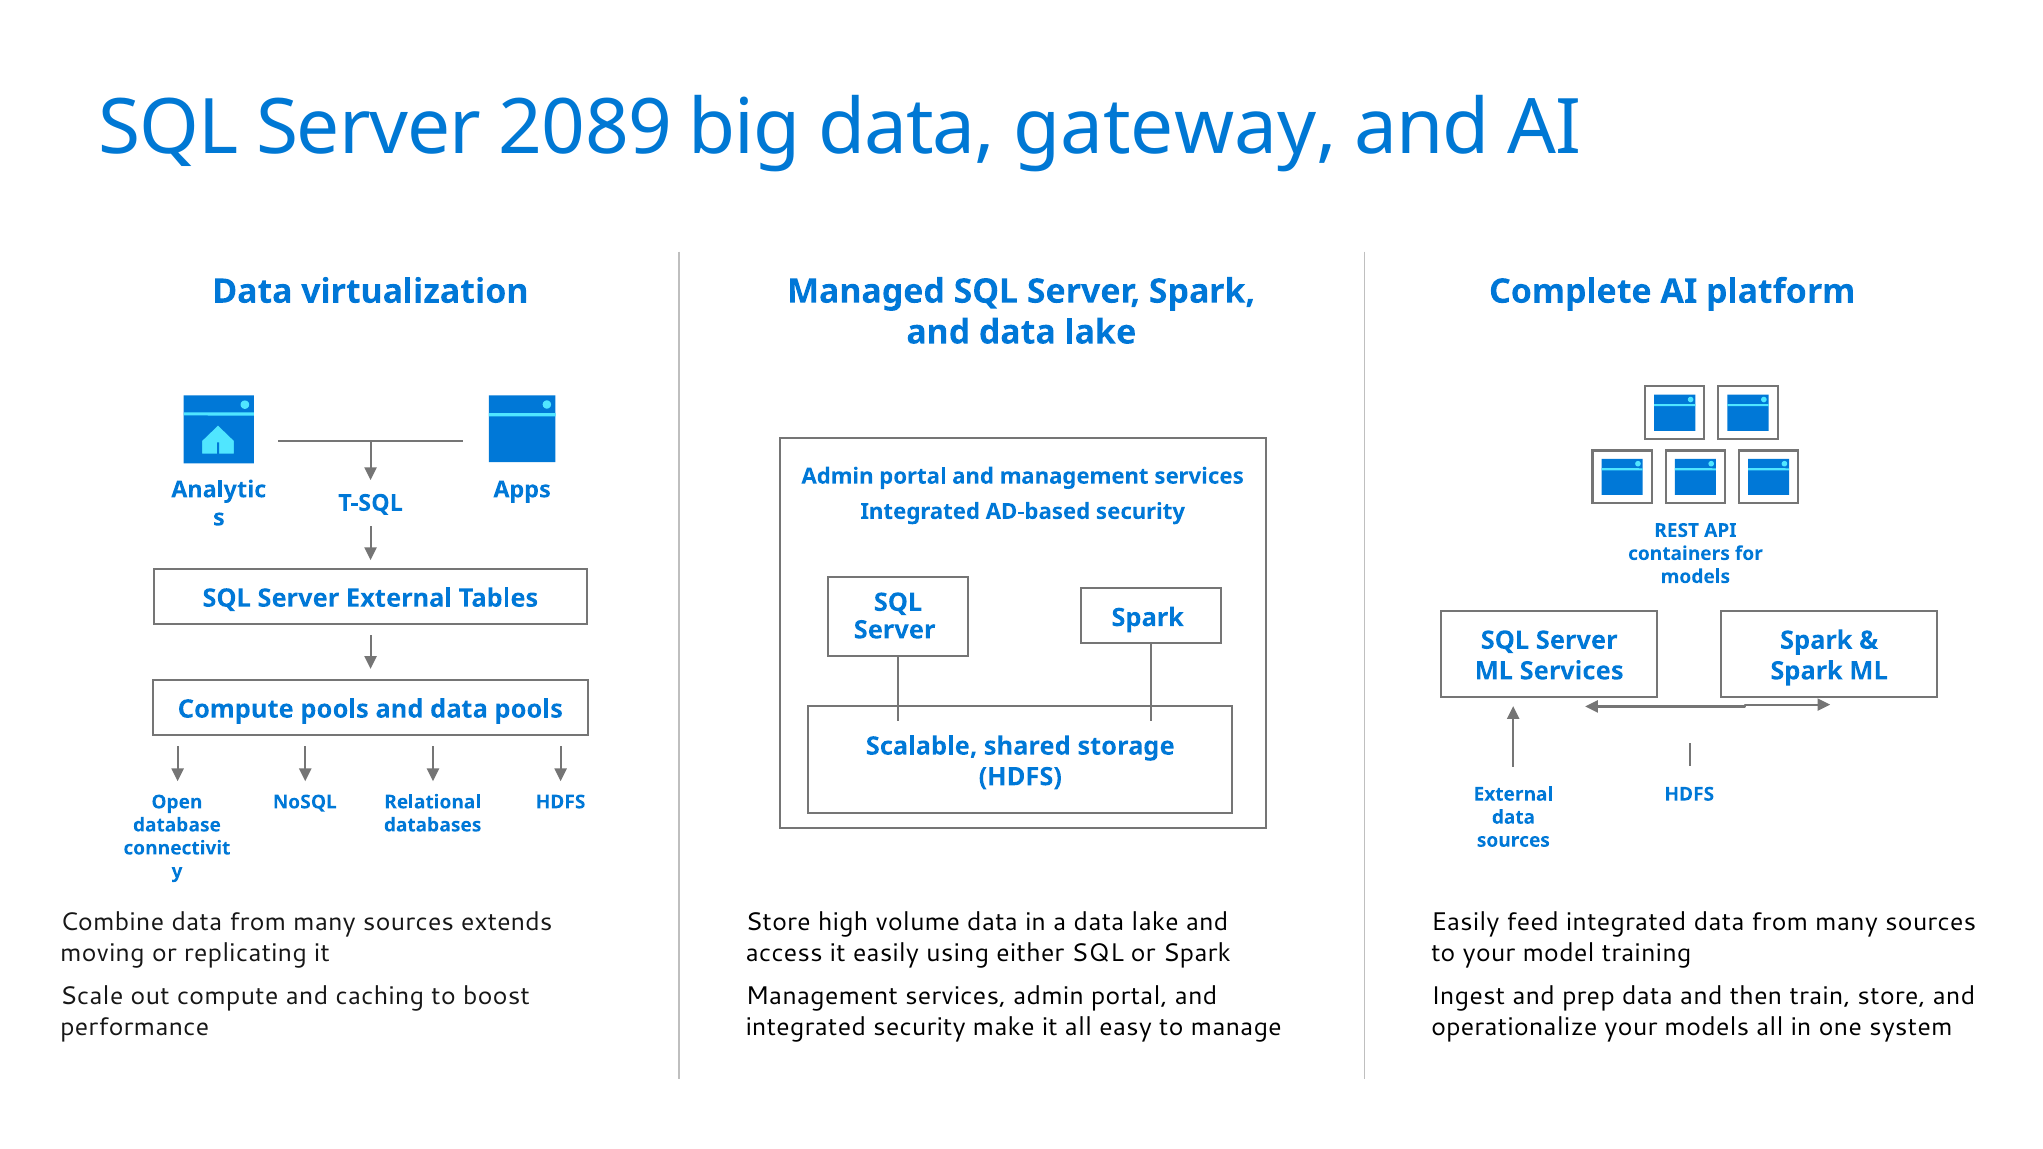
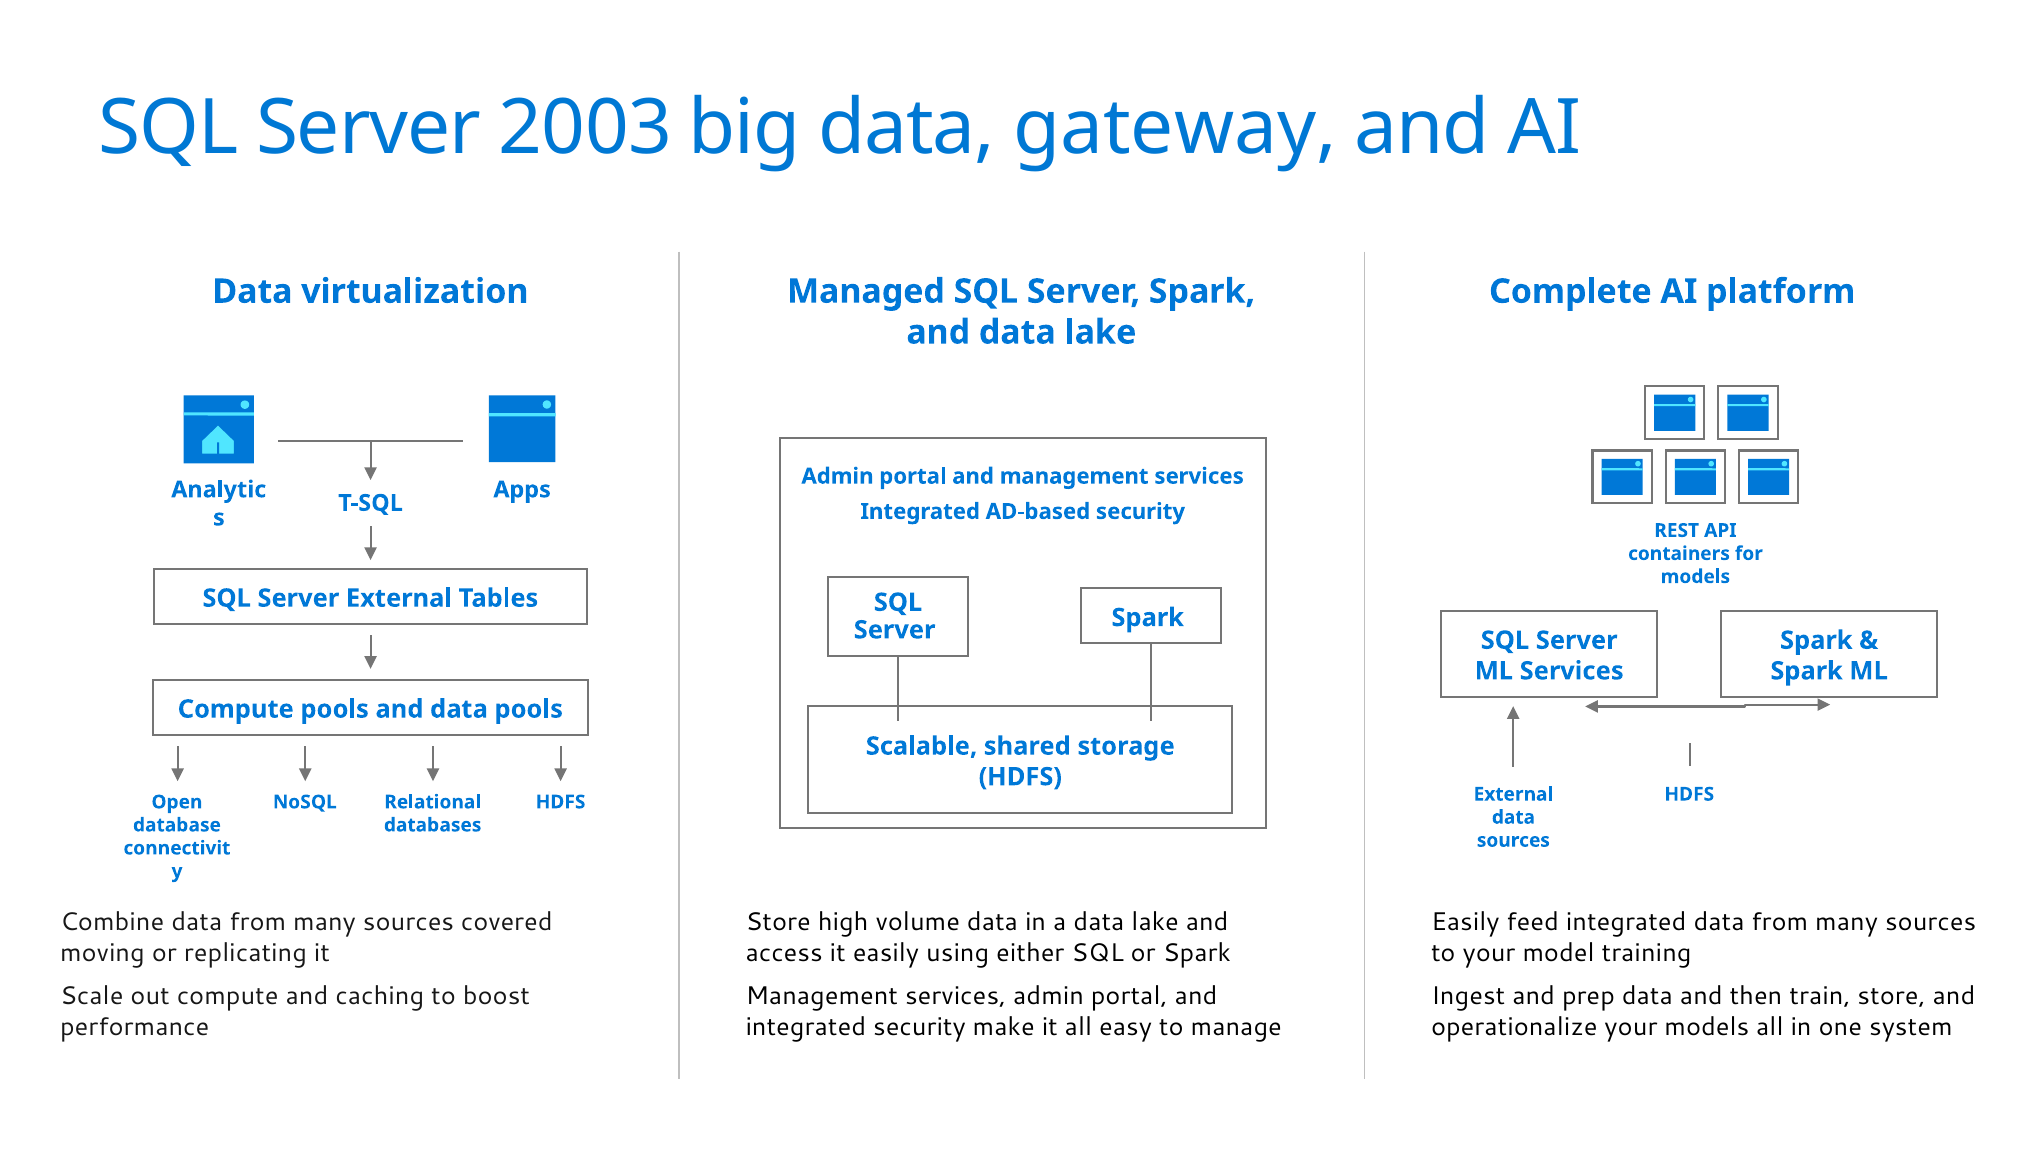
2089: 2089 -> 2003
extends: extends -> covered
